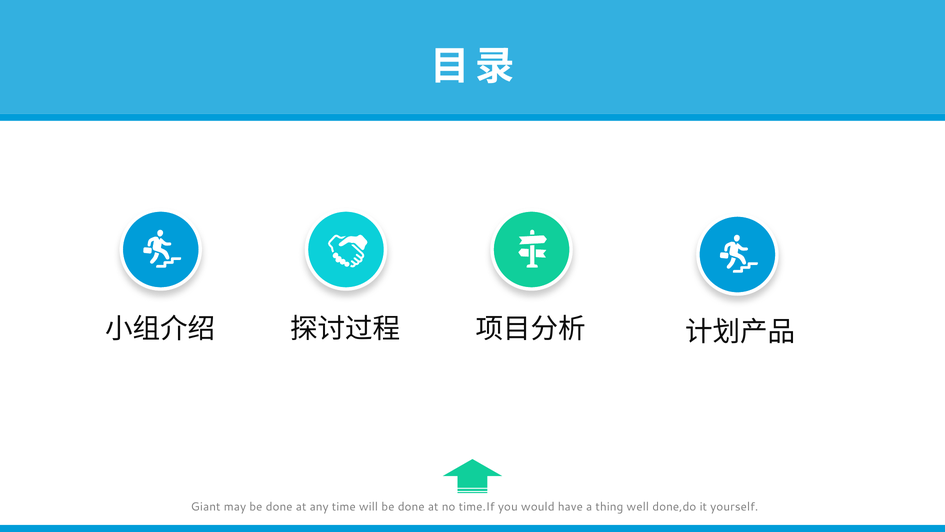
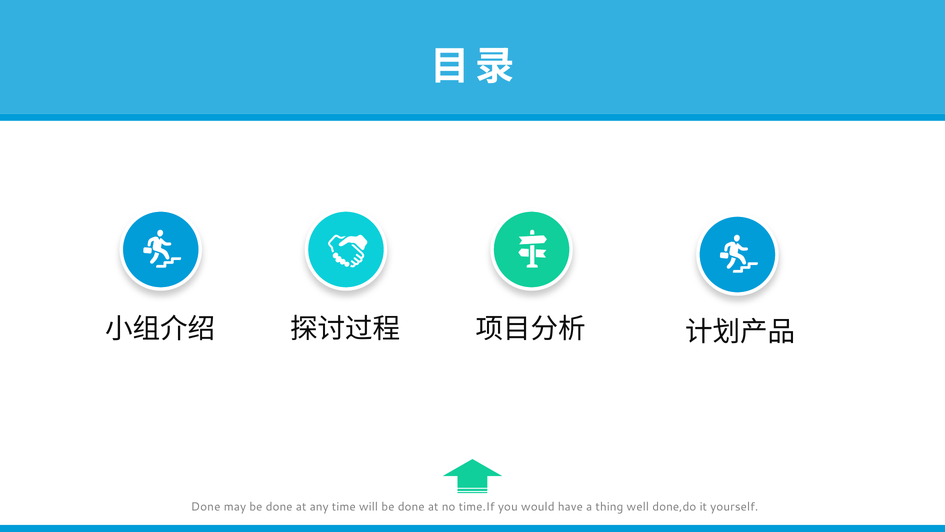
Giant at (206, 507): Giant -> Done
